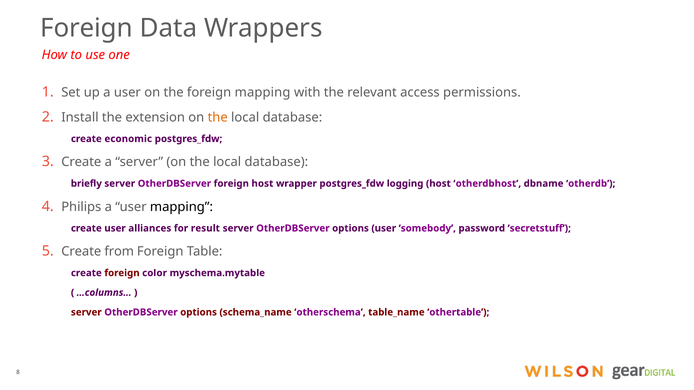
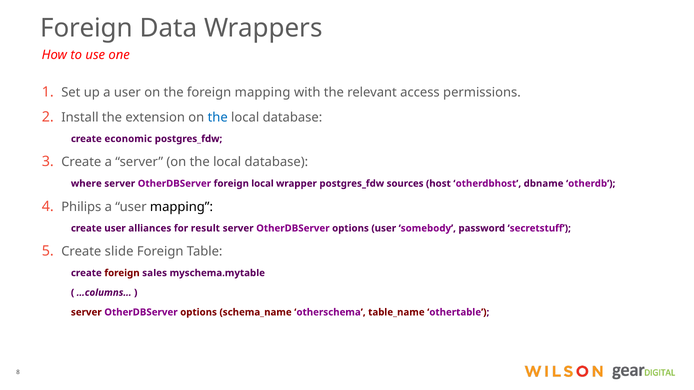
the at (218, 118) colour: orange -> blue
briefly: briefly -> where
foreign host: host -> local
logging: logging -> sources
from: from -> slide
color: color -> sales
